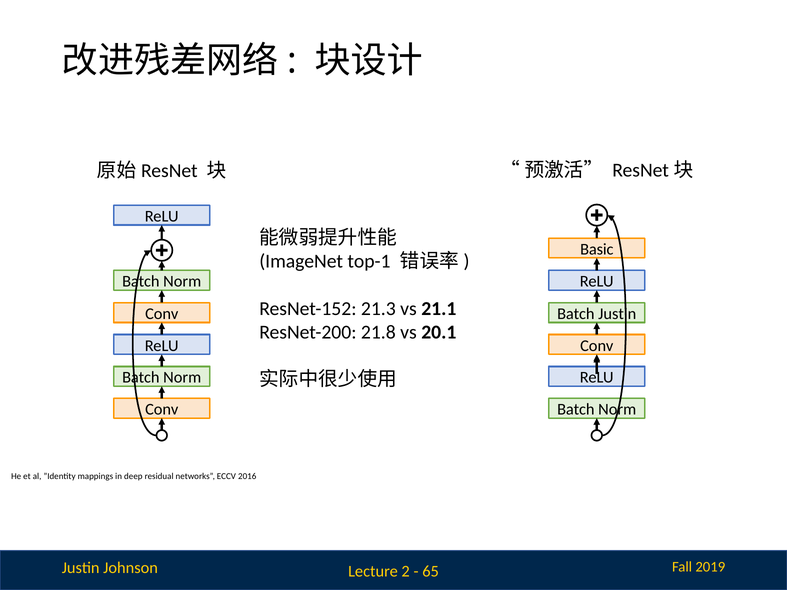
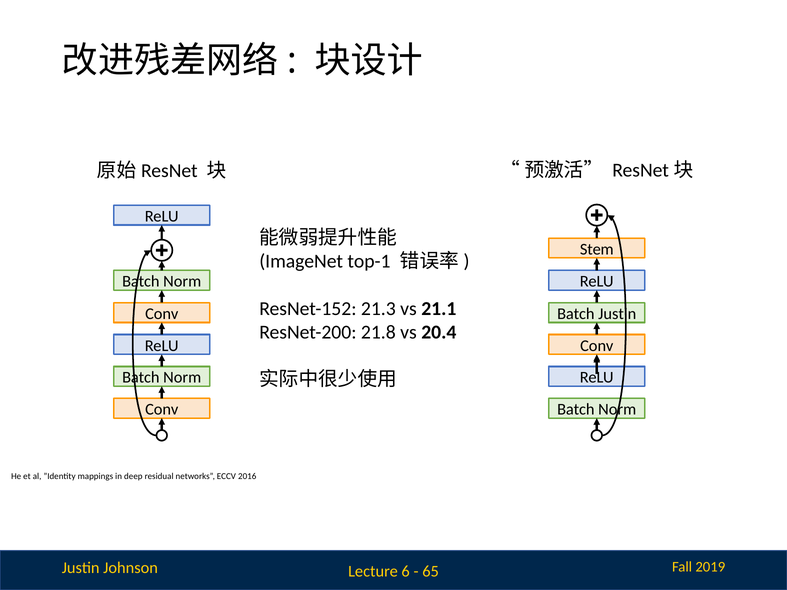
Basic: Basic -> Stem
20.1: 20.1 -> 20.4
2: 2 -> 6
